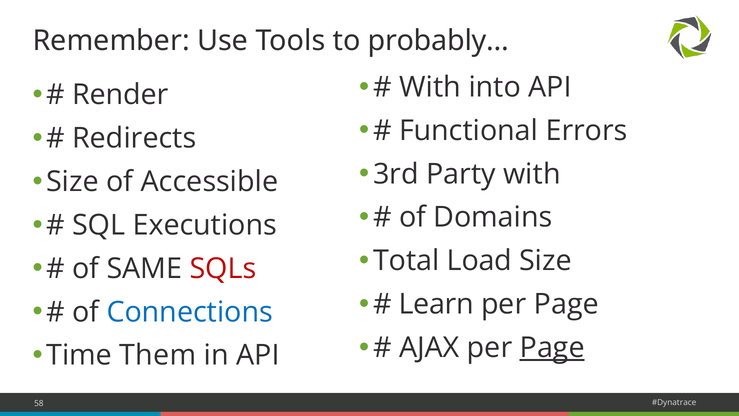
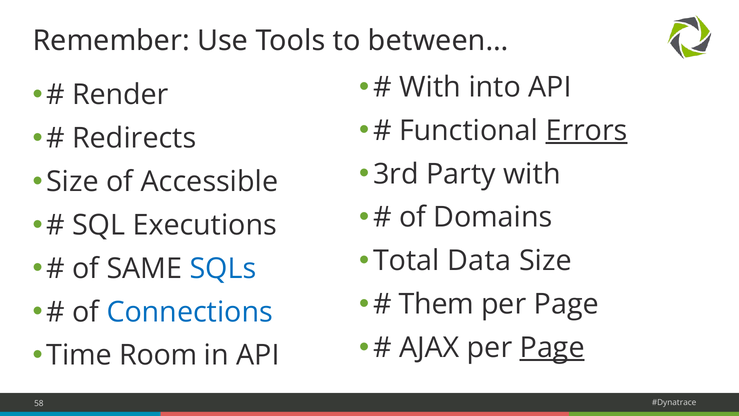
probably…: probably… -> between…
Errors underline: none -> present
Load: Load -> Data
SQLs colour: red -> blue
Learn: Learn -> Them
Them: Them -> Room
